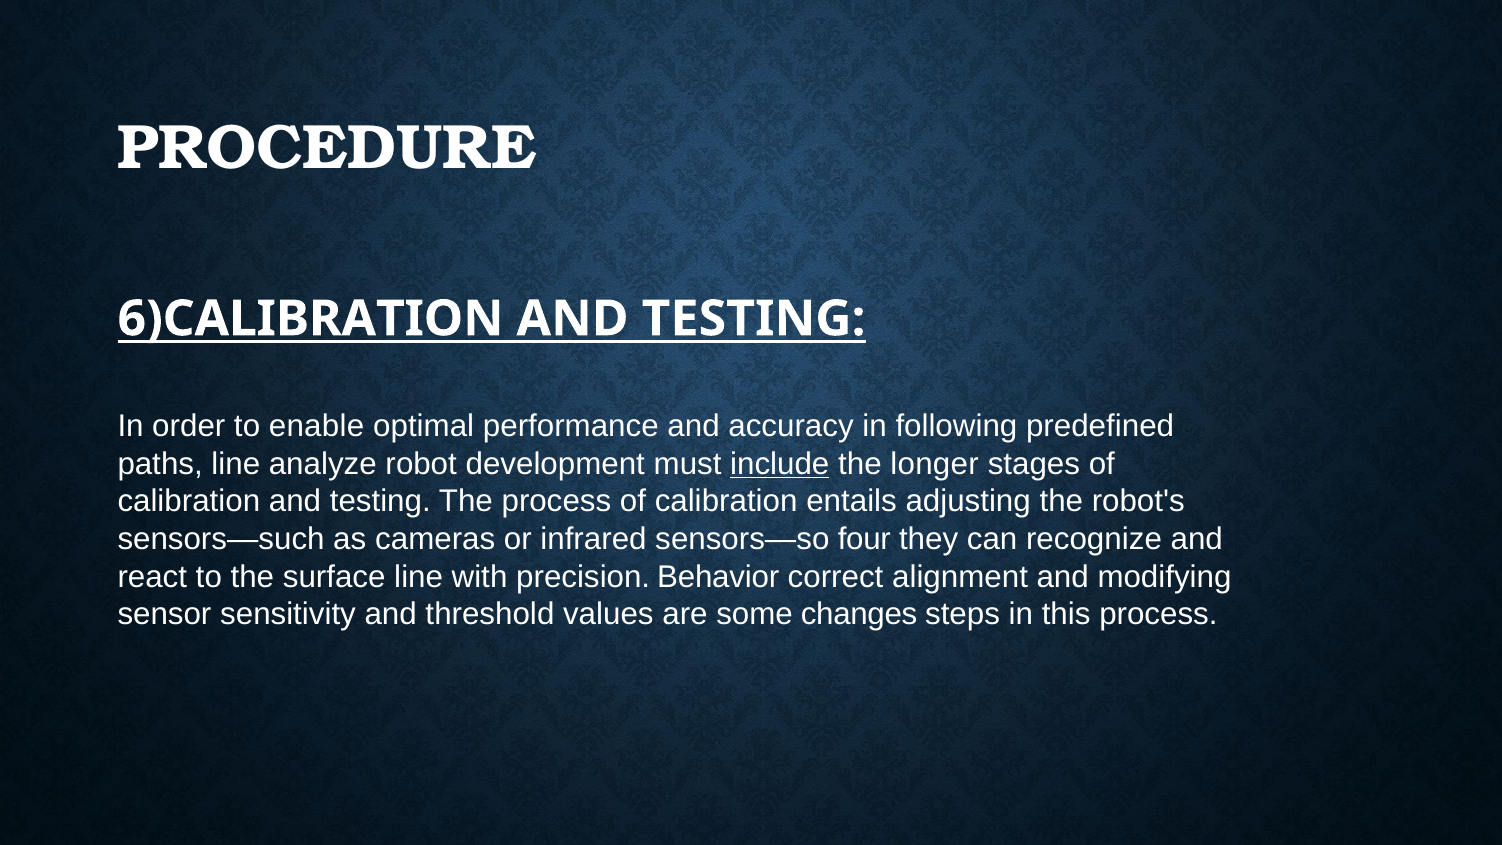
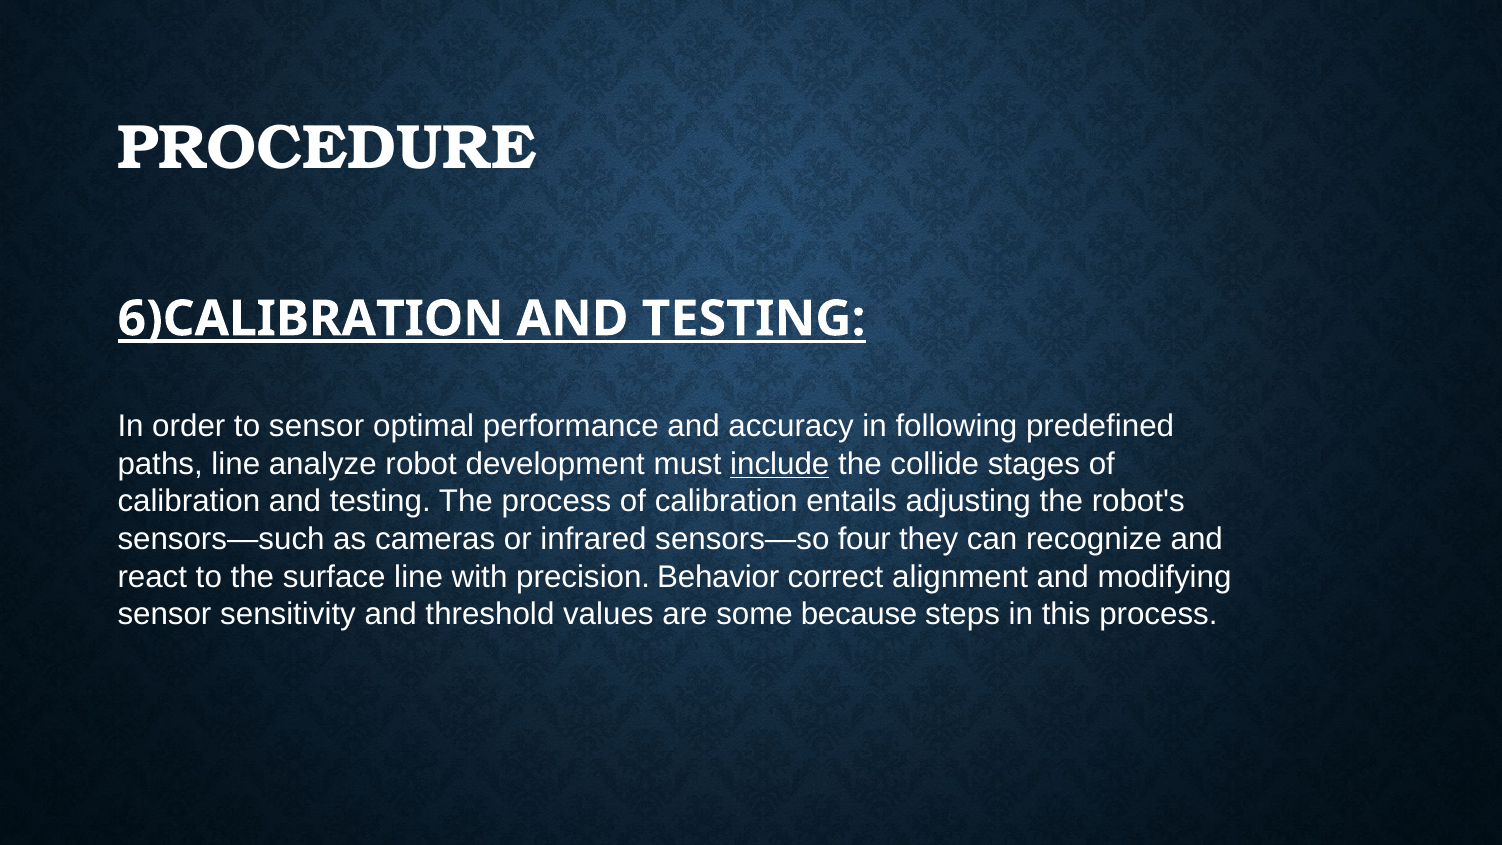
6)CALIBRATION underline: none -> present
to enable: enable -> sensor
longer: longer -> collide
changes: changes -> because
